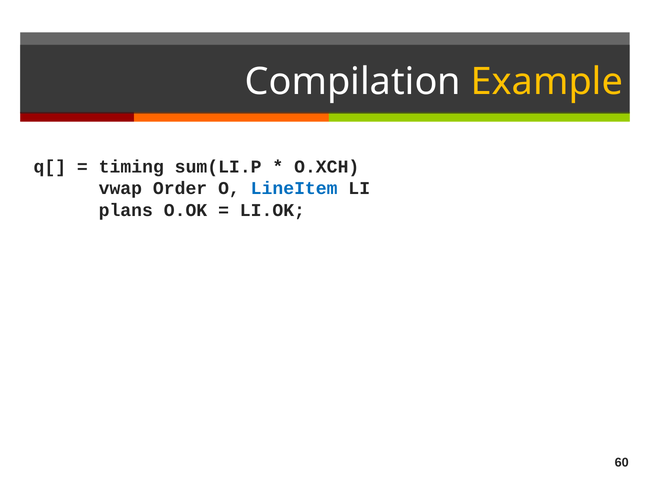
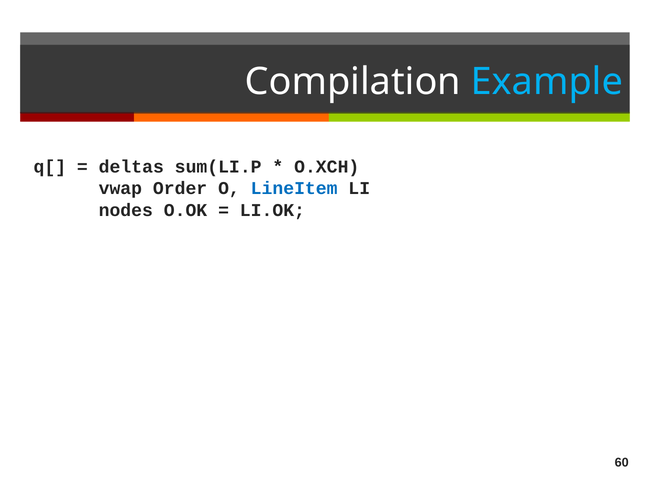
Example colour: yellow -> light blue
timing: timing -> deltas
plans: plans -> nodes
